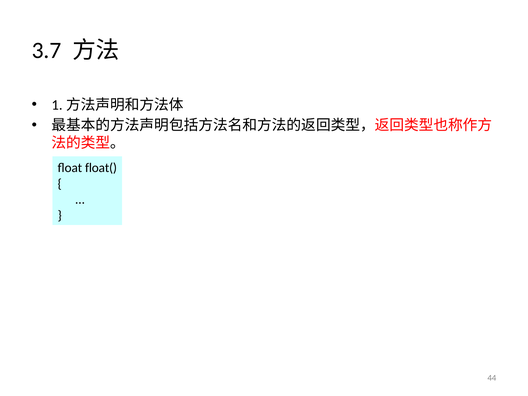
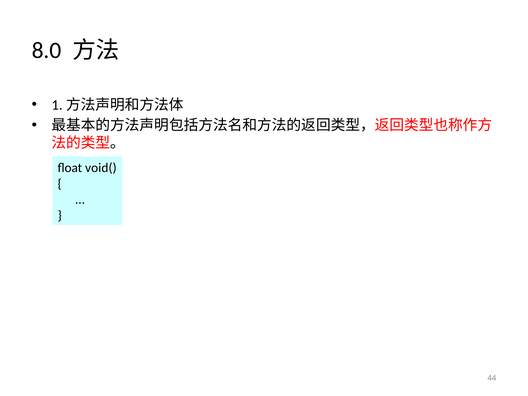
3.7: 3.7 -> 8.0
float(: float( -> void(
